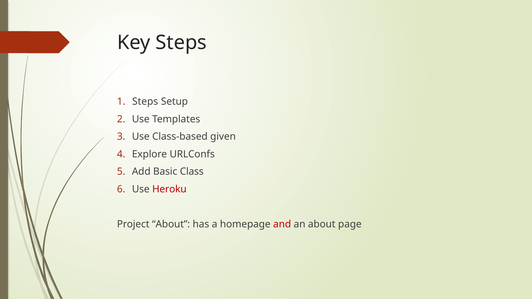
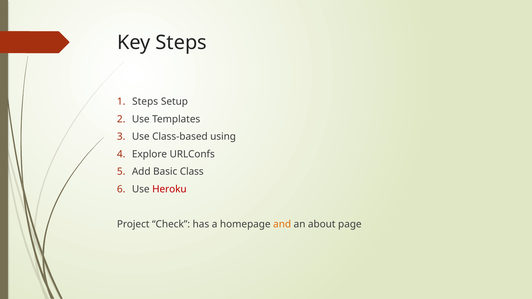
given: given -> using
Project About: About -> Check
and colour: red -> orange
